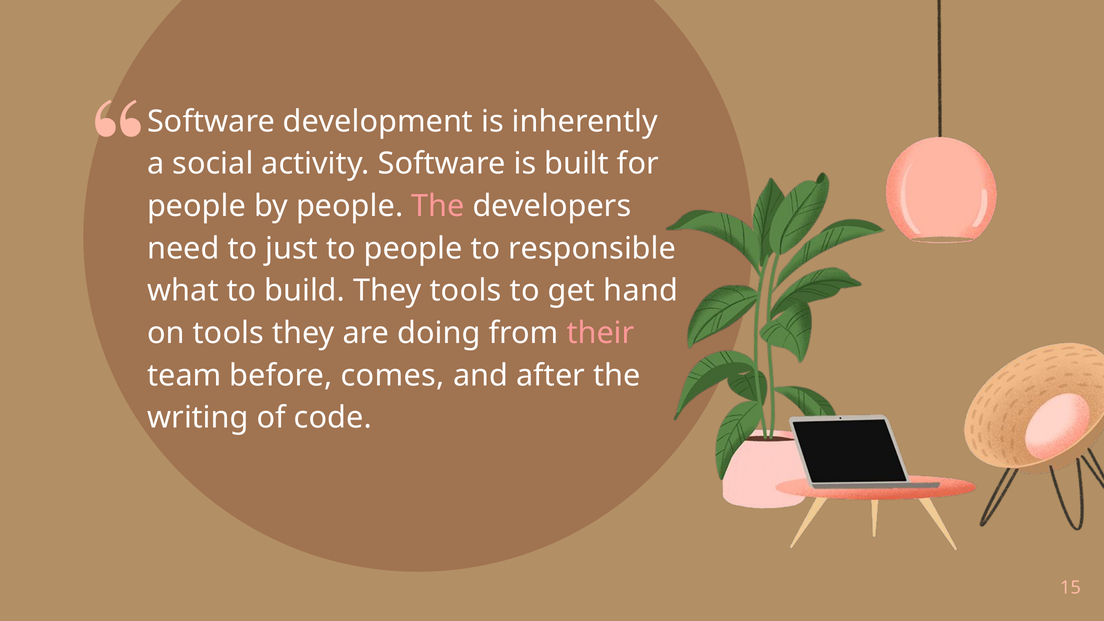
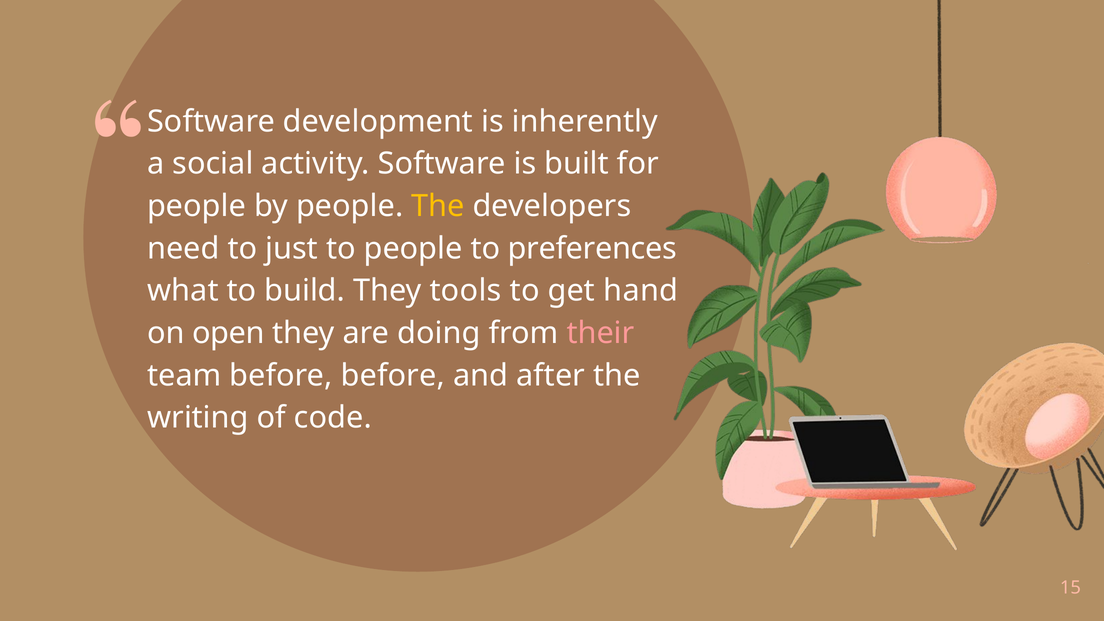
The at (438, 206) colour: pink -> yellow
responsible: responsible -> preferences
on tools: tools -> open
before comes: comes -> before
